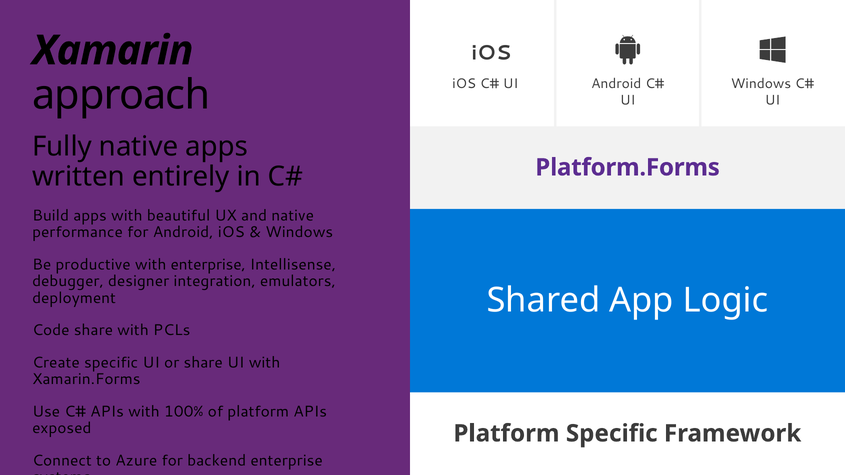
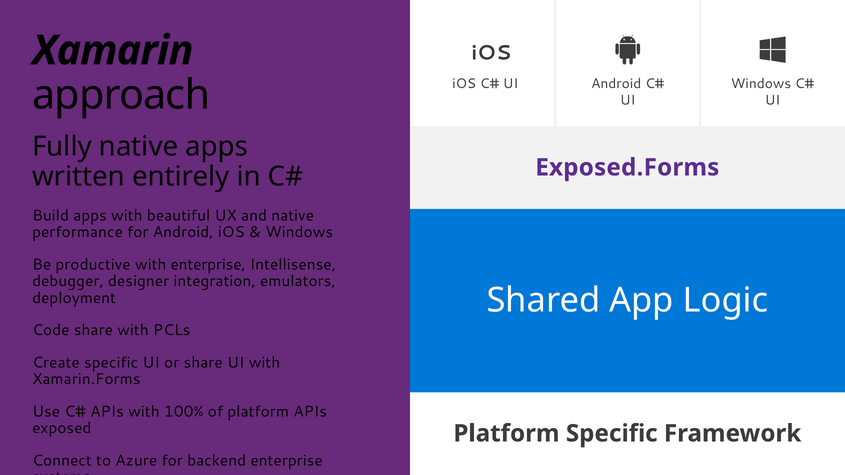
Platform.Forms: Platform.Forms -> Exposed.Forms
